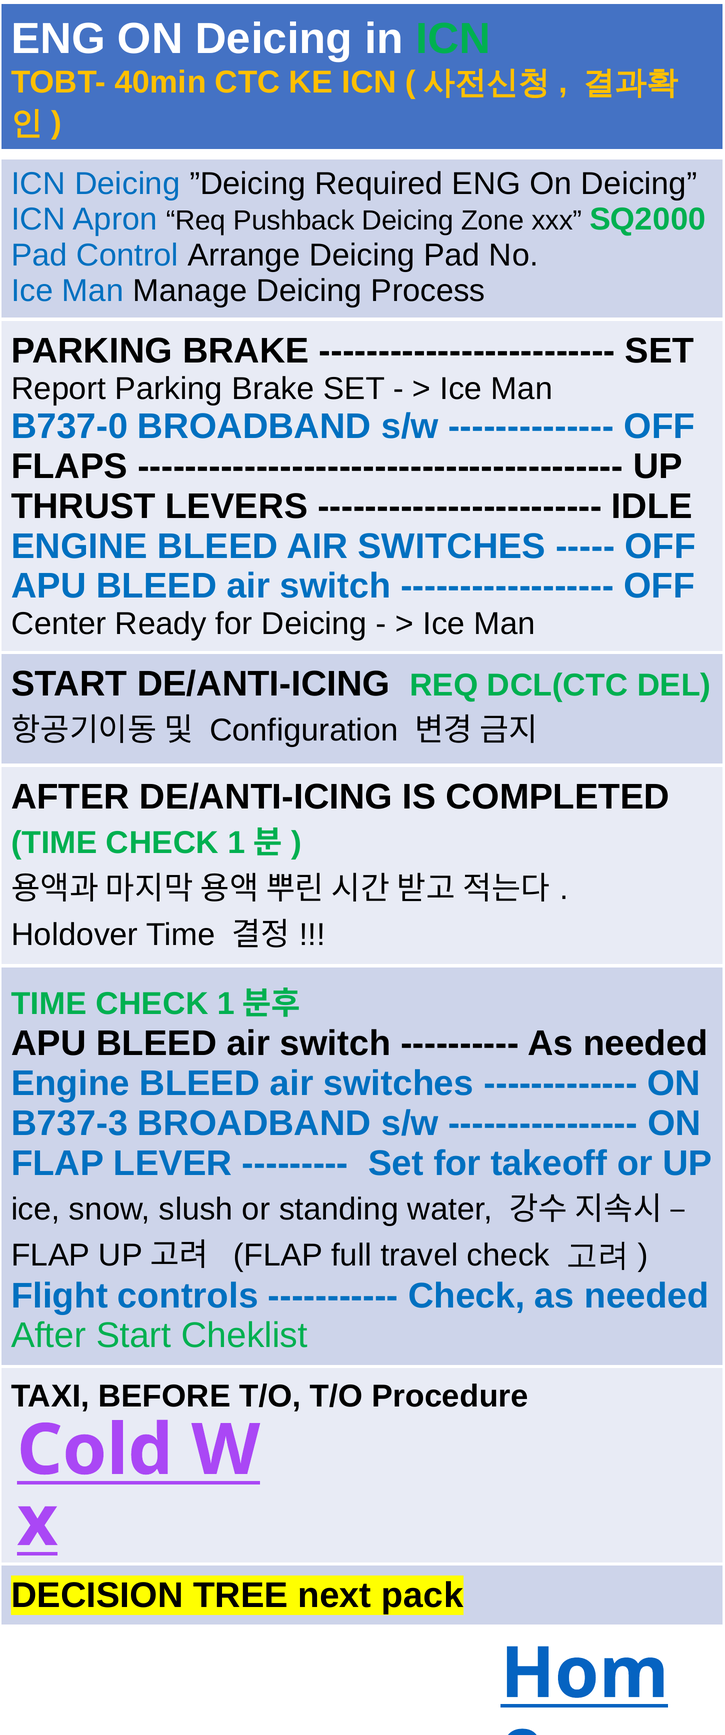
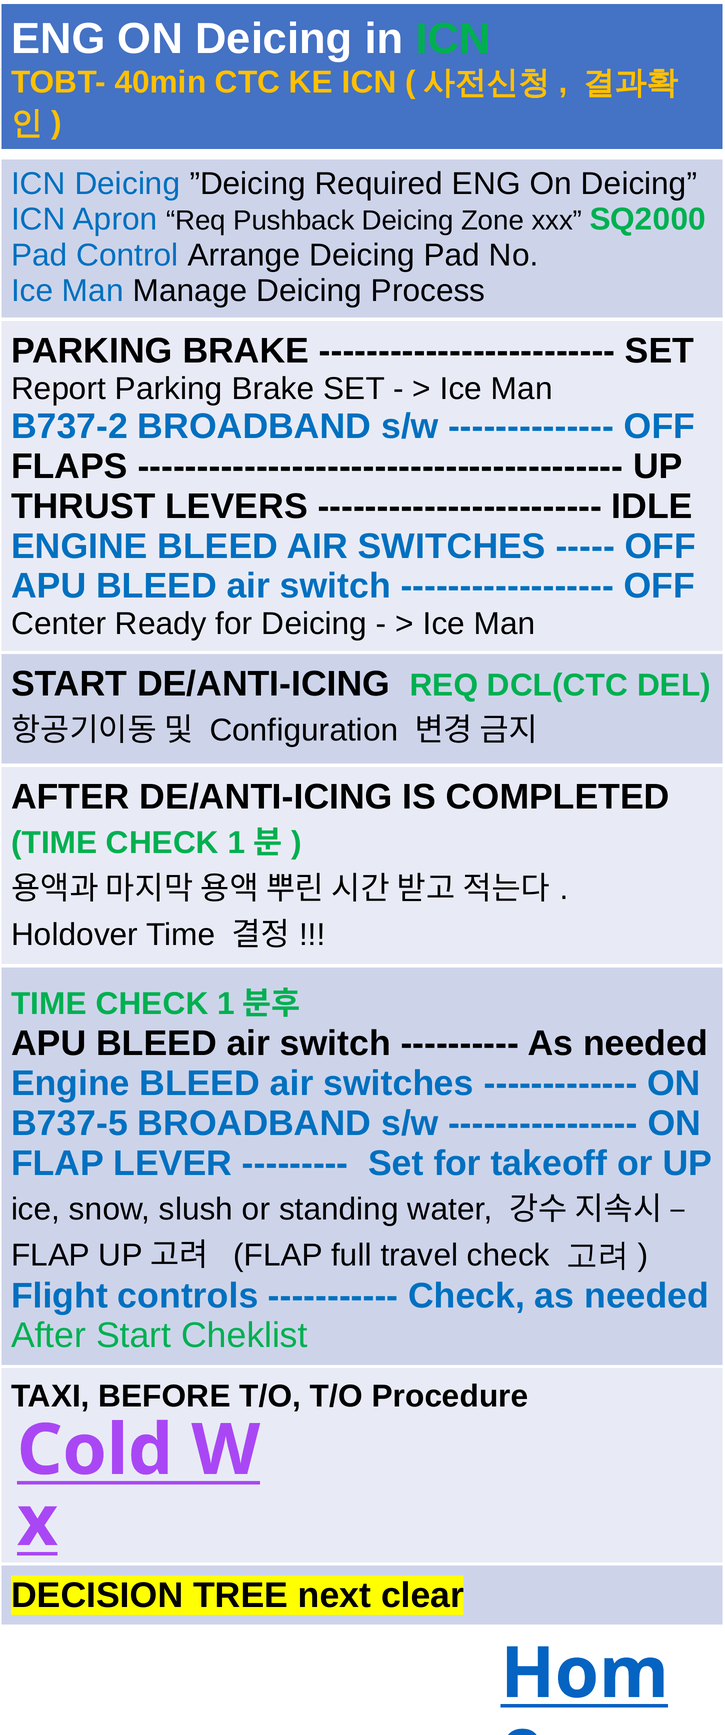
B737-0: B737-0 -> B737-2
B737-3: B737-3 -> B737-5
pack: pack -> clear
